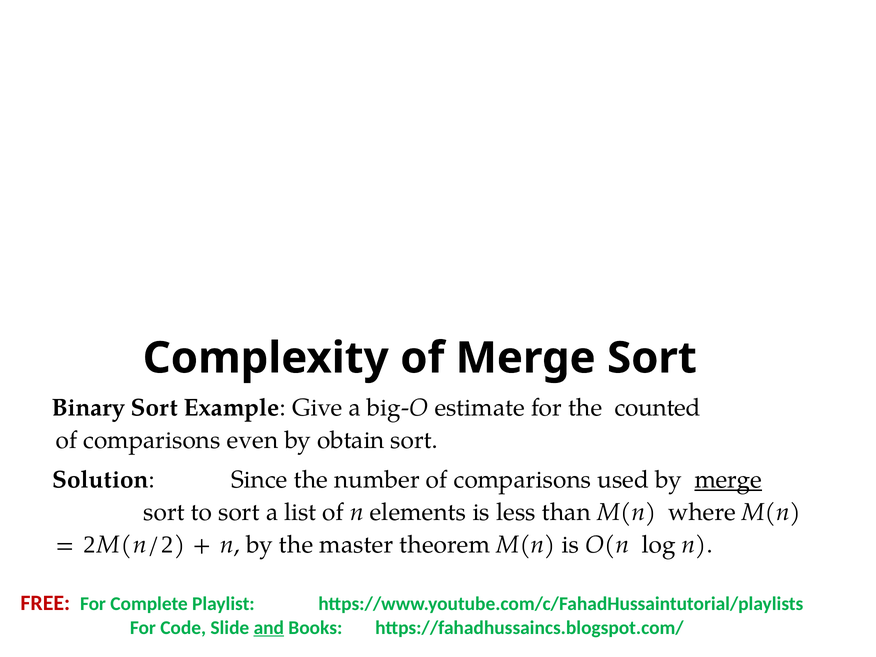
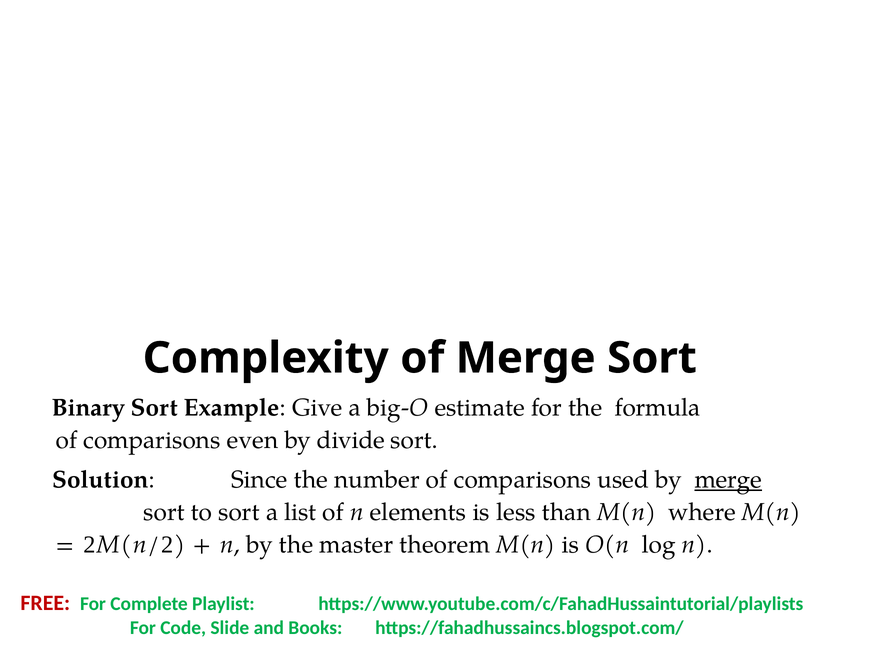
counted: counted -> formula
obtain: obtain -> divide
and underline: present -> none
